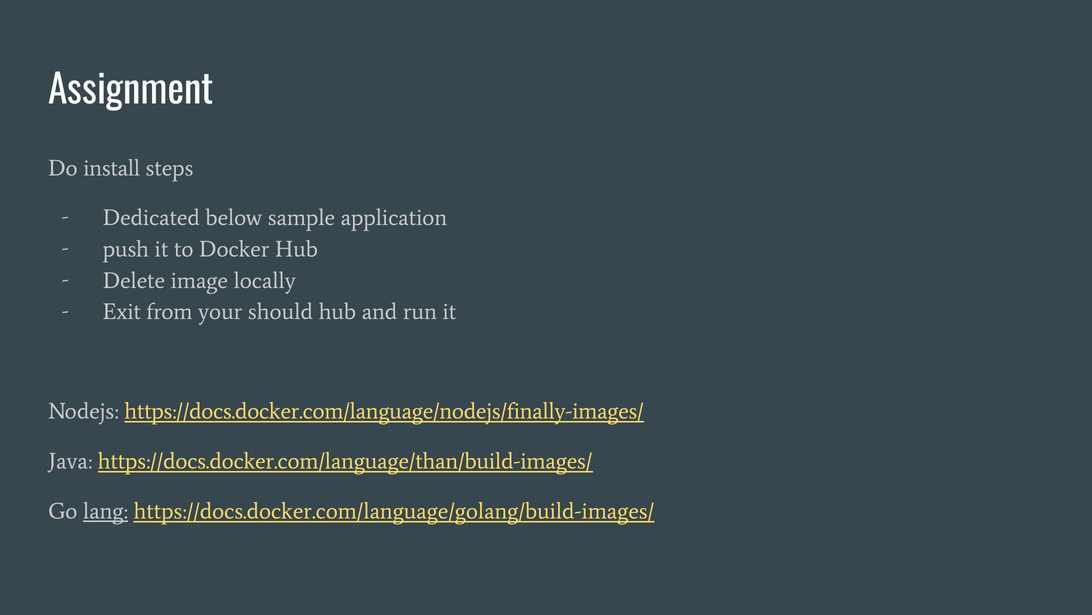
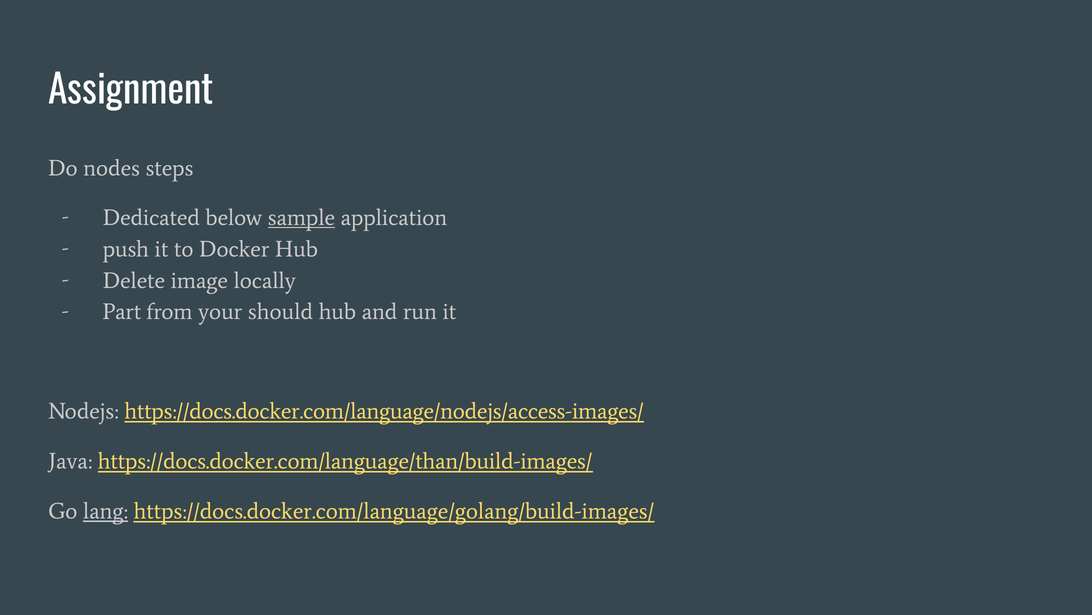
install: install -> nodes
sample underline: none -> present
Exit: Exit -> Part
https://docs.docker.com/language/nodejs/finally-images/: https://docs.docker.com/language/nodejs/finally-images/ -> https://docs.docker.com/language/nodejs/access-images/
